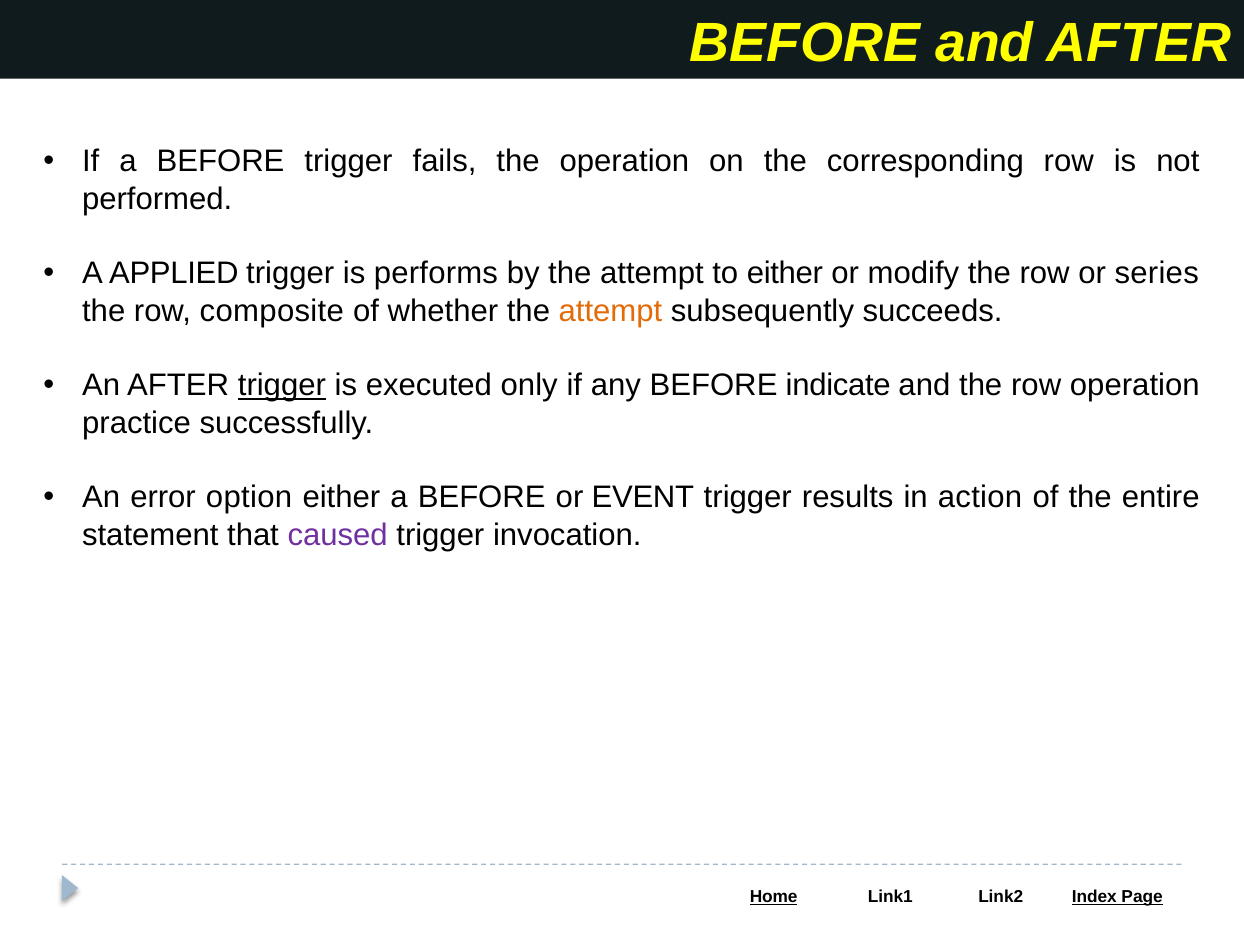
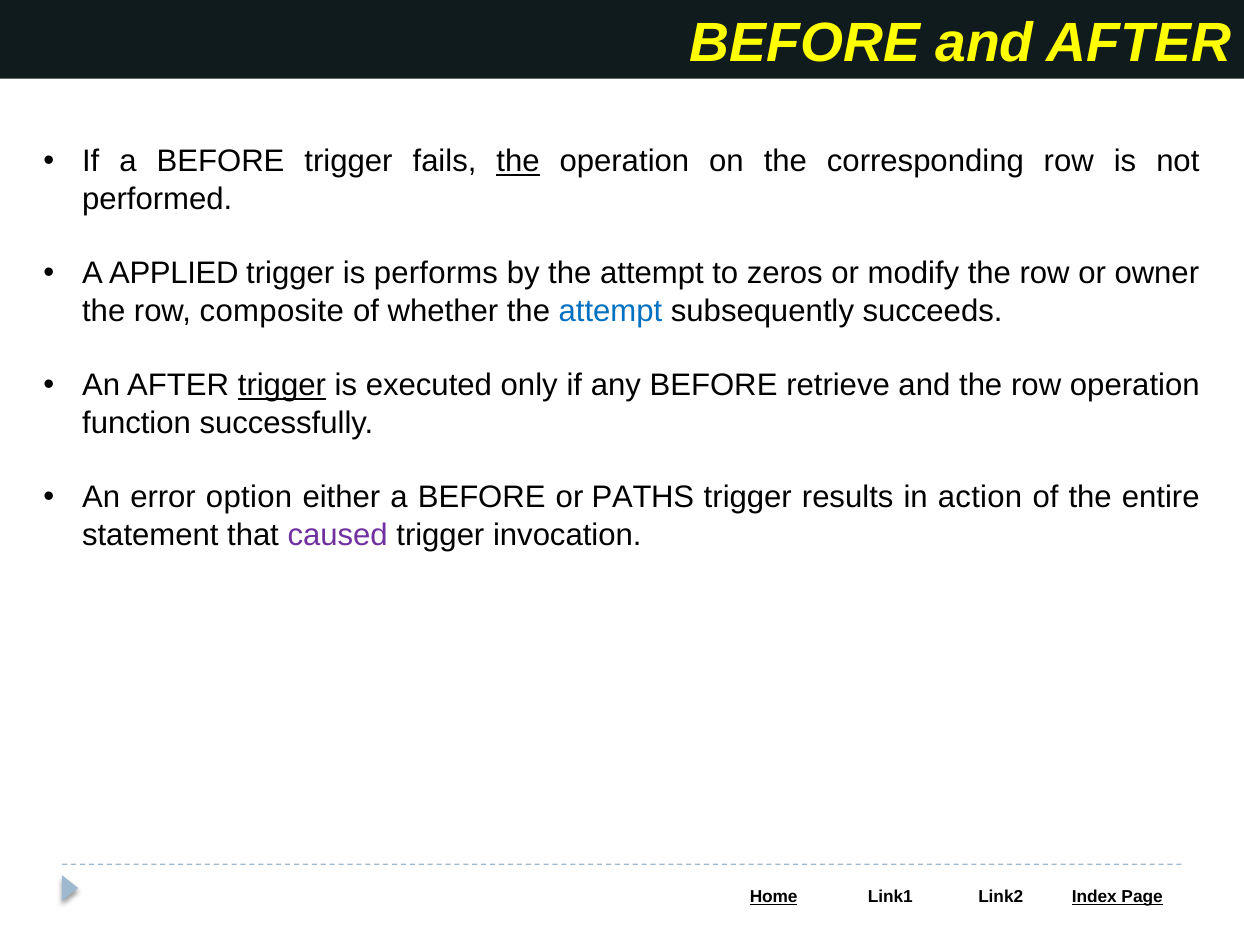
the at (518, 162) underline: none -> present
to either: either -> zeros
series: series -> owner
attempt at (610, 311) colour: orange -> blue
indicate: indicate -> retrieve
practice: practice -> function
EVENT: EVENT -> PATHS
